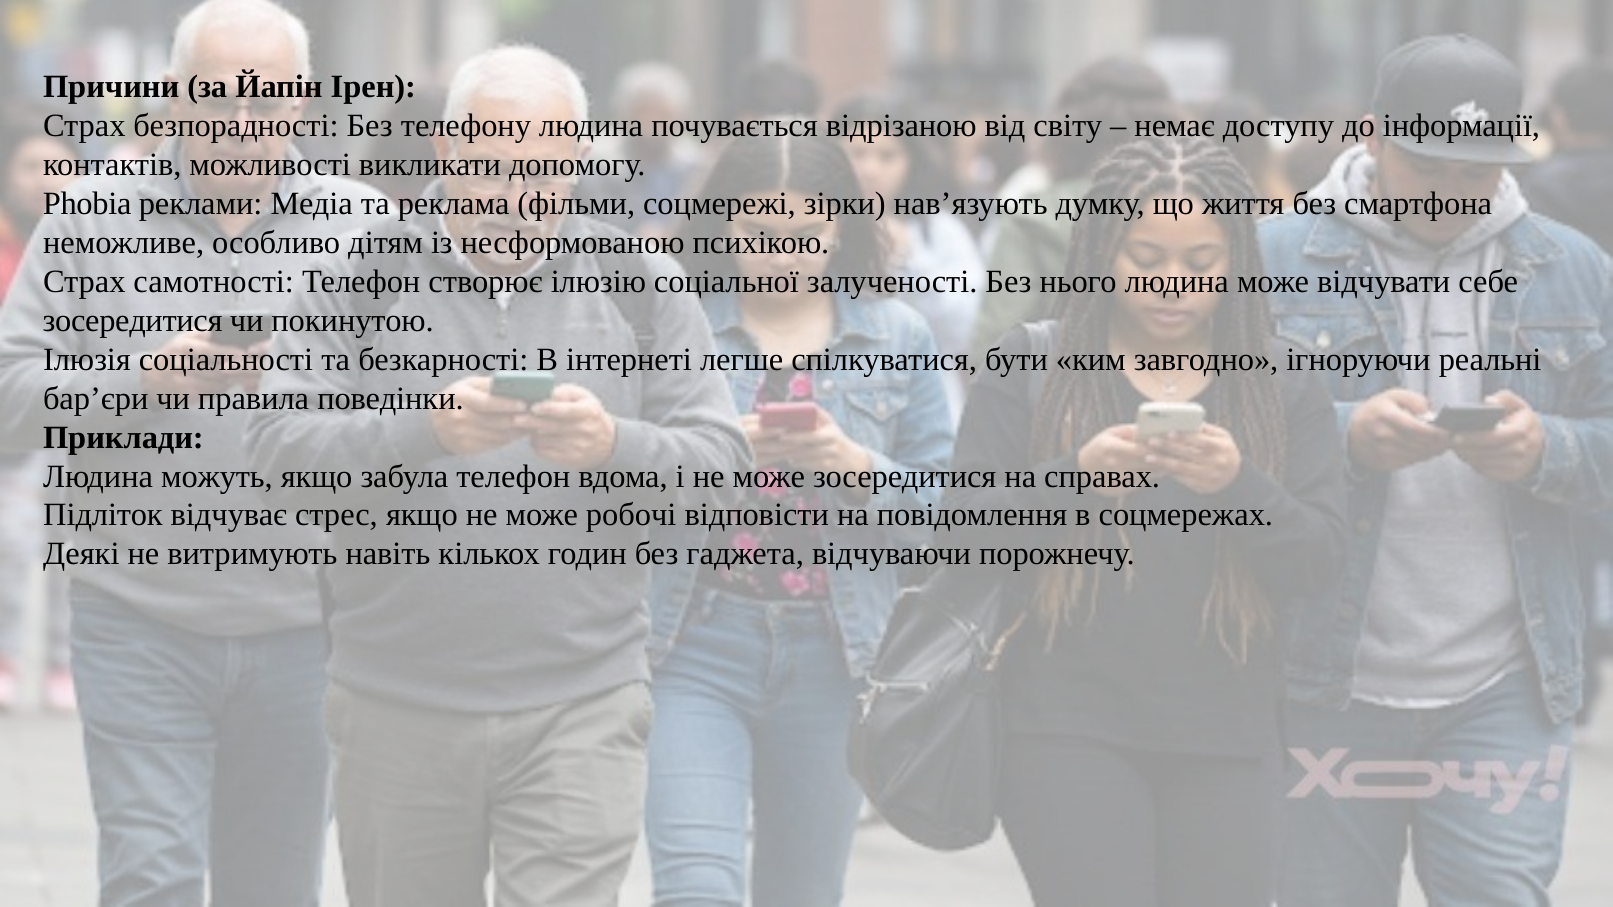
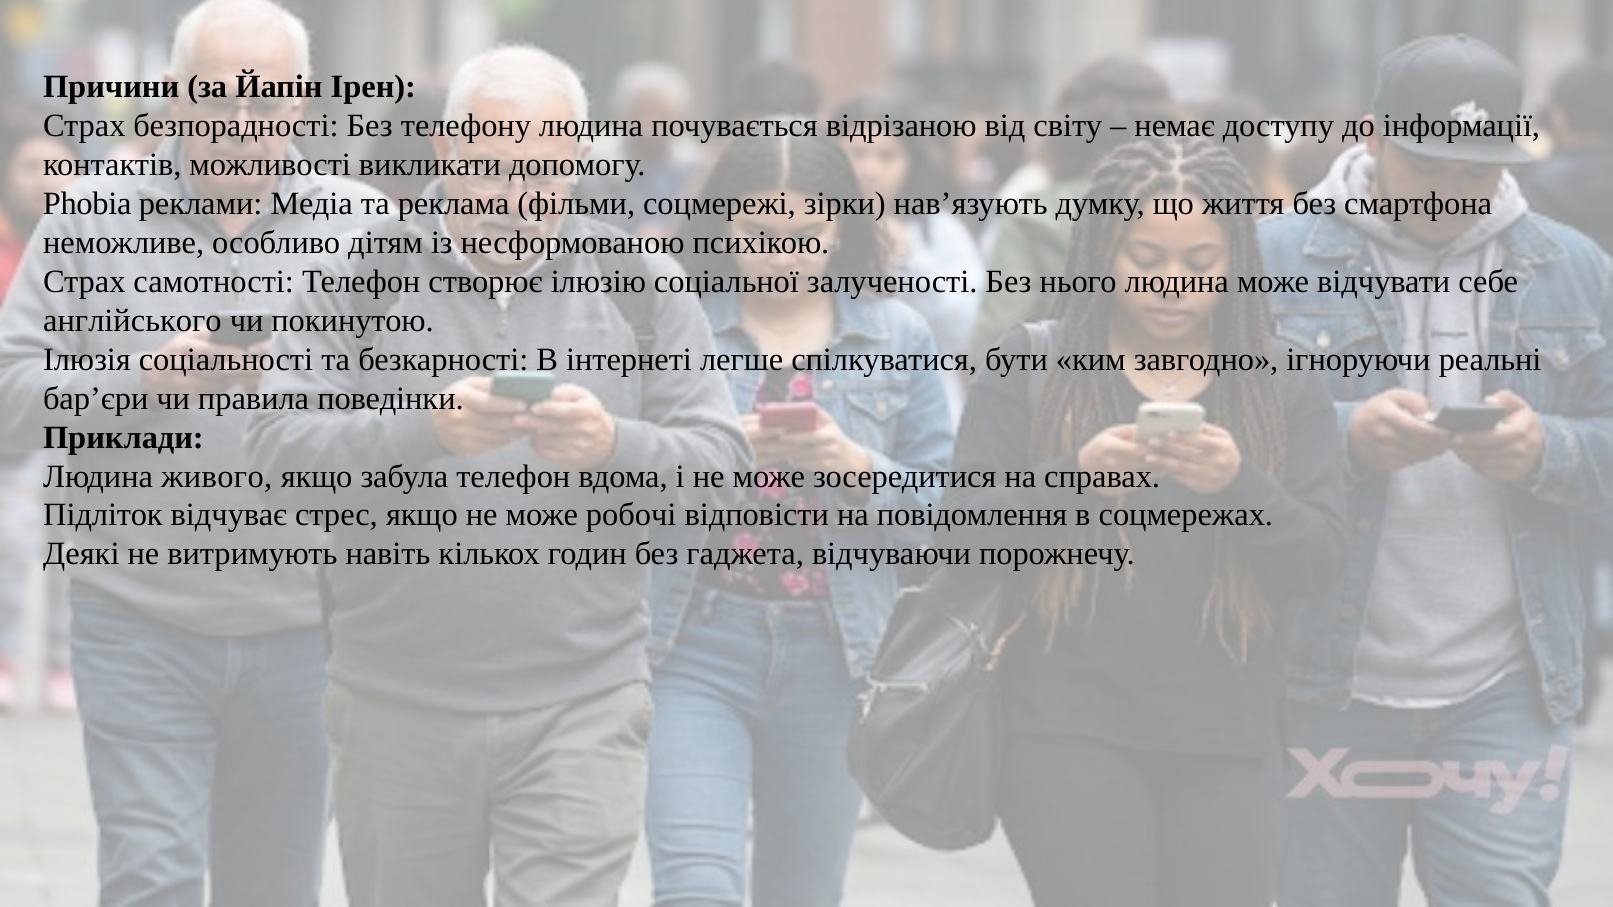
зосередитися at (133, 320): зосередитися -> англійського
можуть: можуть -> живого
